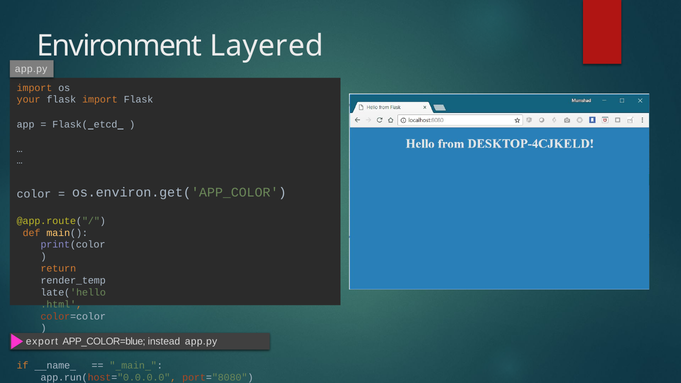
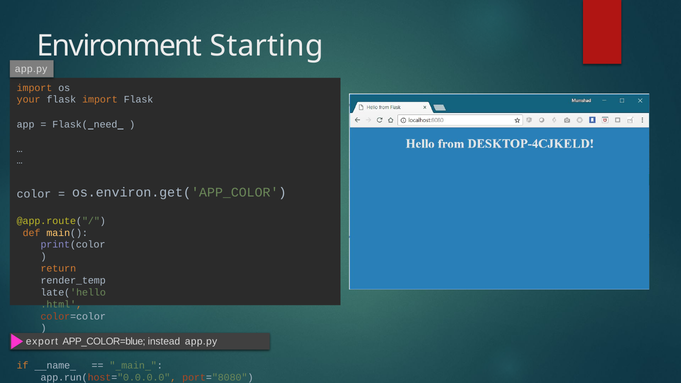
Layered: Layered -> Starting
etcd: etcd -> need
